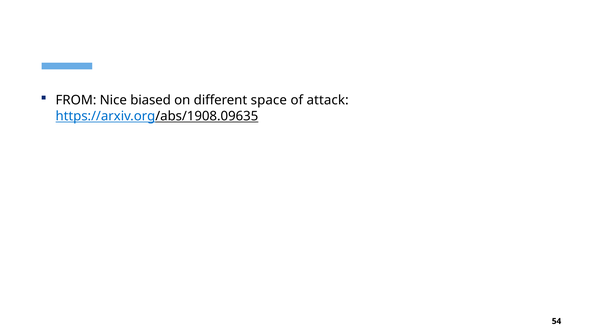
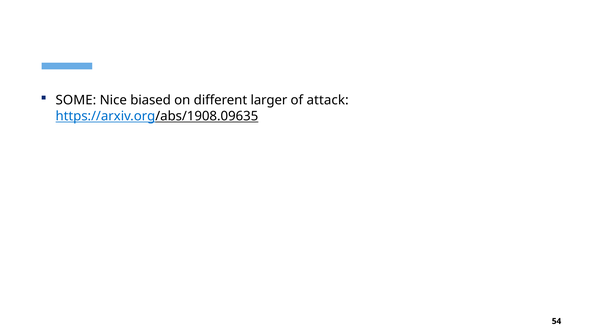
FROM: FROM -> SOME
space: space -> larger
